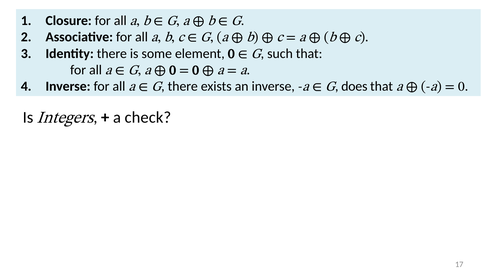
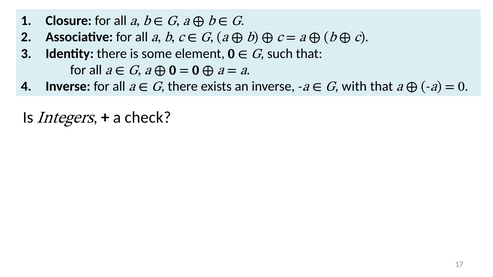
does: does -> with
